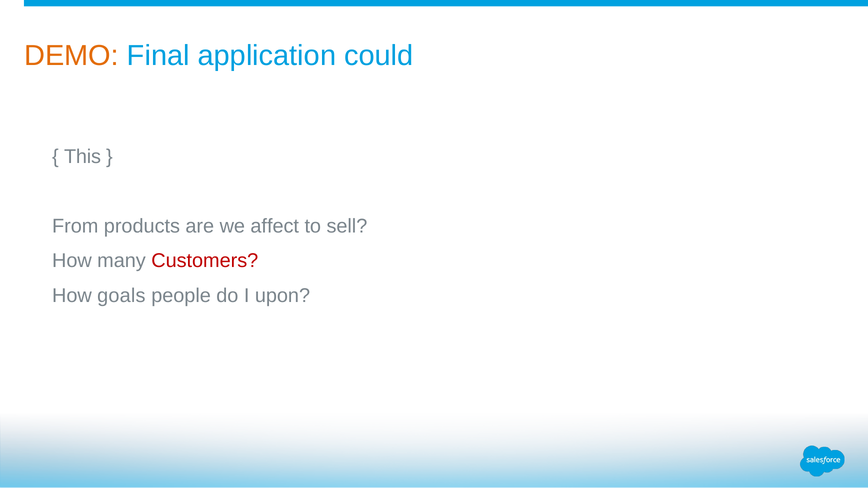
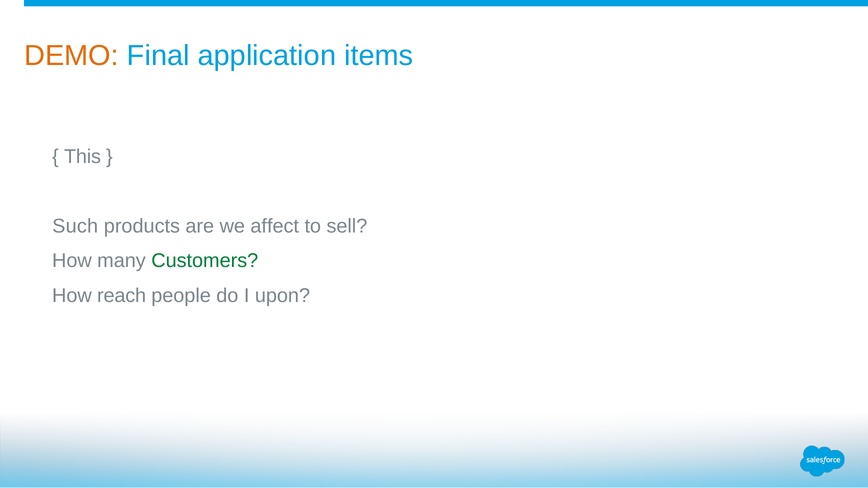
could: could -> items
From: From -> Such
Customers colour: red -> green
goals: goals -> reach
